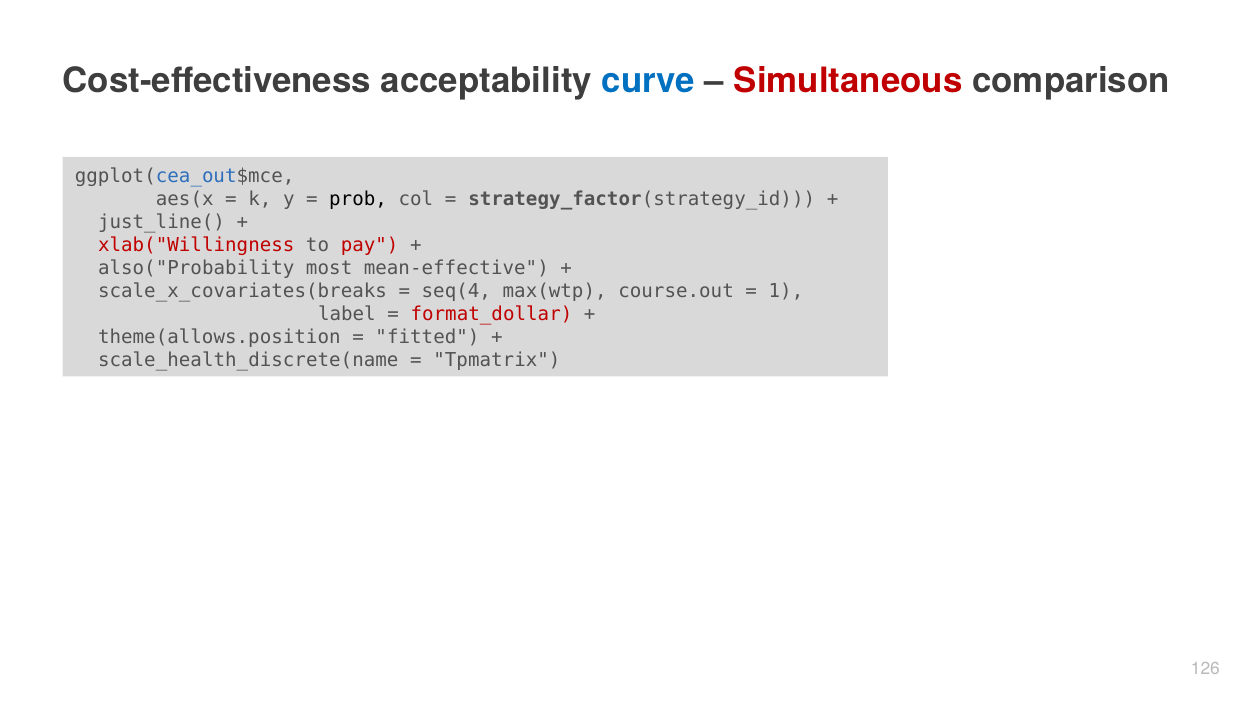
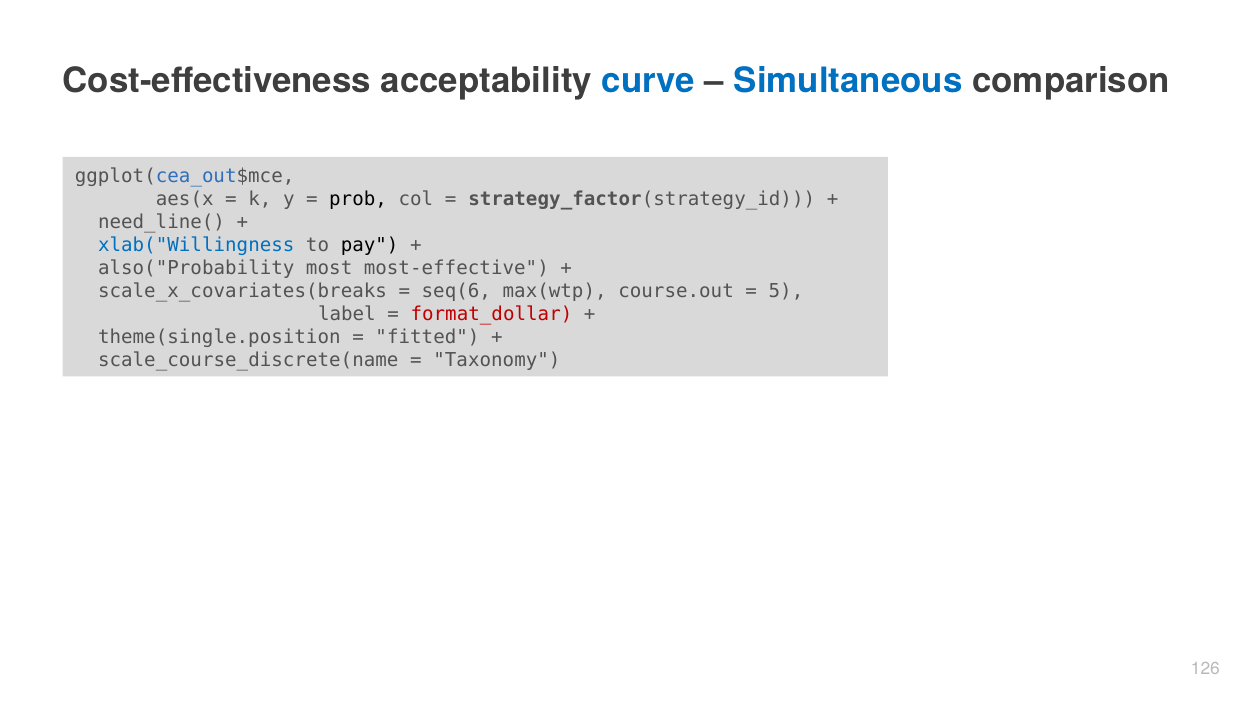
Simultaneous colour: red -> blue
just_line(: just_line( -> need_line(
xlab("Willingness colour: red -> blue
pay colour: red -> black
mean-effective: mean-effective -> most-effective
seq(4: seq(4 -> seq(6
1: 1 -> 5
theme(allows.position: theme(allows.position -> theme(single.position
scale_health_discrete(name: scale_health_discrete(name -> scale_course_discrete(name
Tpmatrix: Tpmatrix -> Taxonomy
